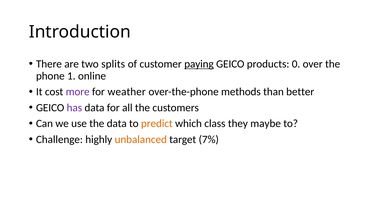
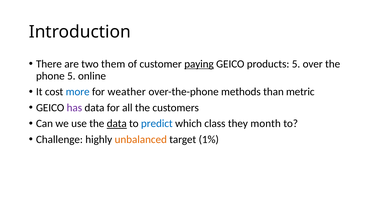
splits: splits -> them
products 0: 0 -> 5
phone 1: 1 -> 5
more colour: purple -> blue
better: better -> metric
data at (117, 124) underline: none -> present
predict colour: orange -> blue
maybe: maybe -> month
7%: 7% -> 1%
